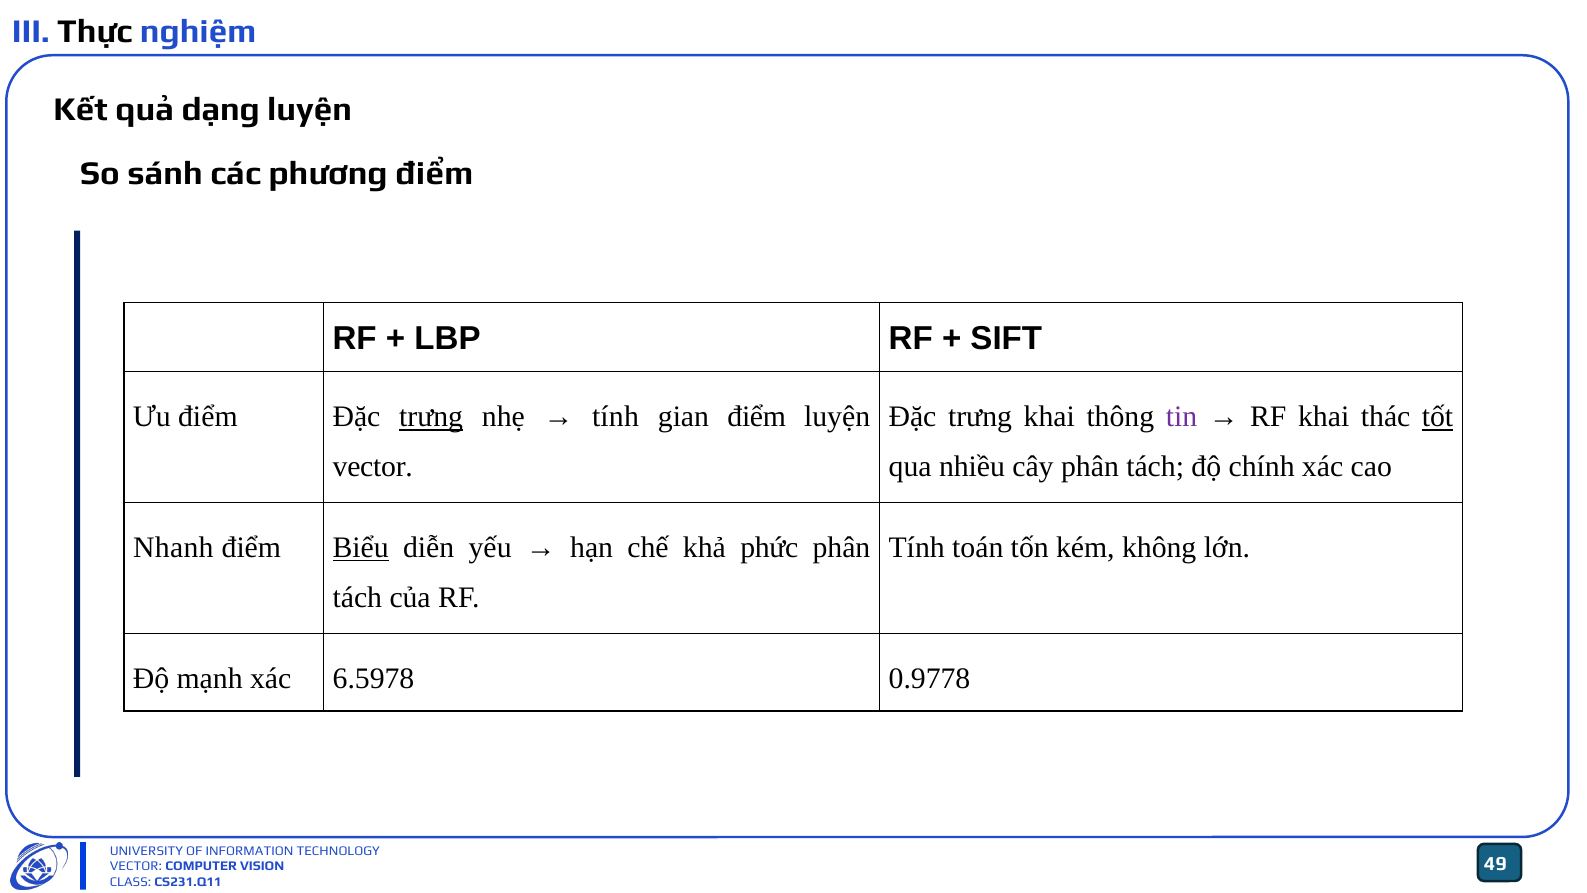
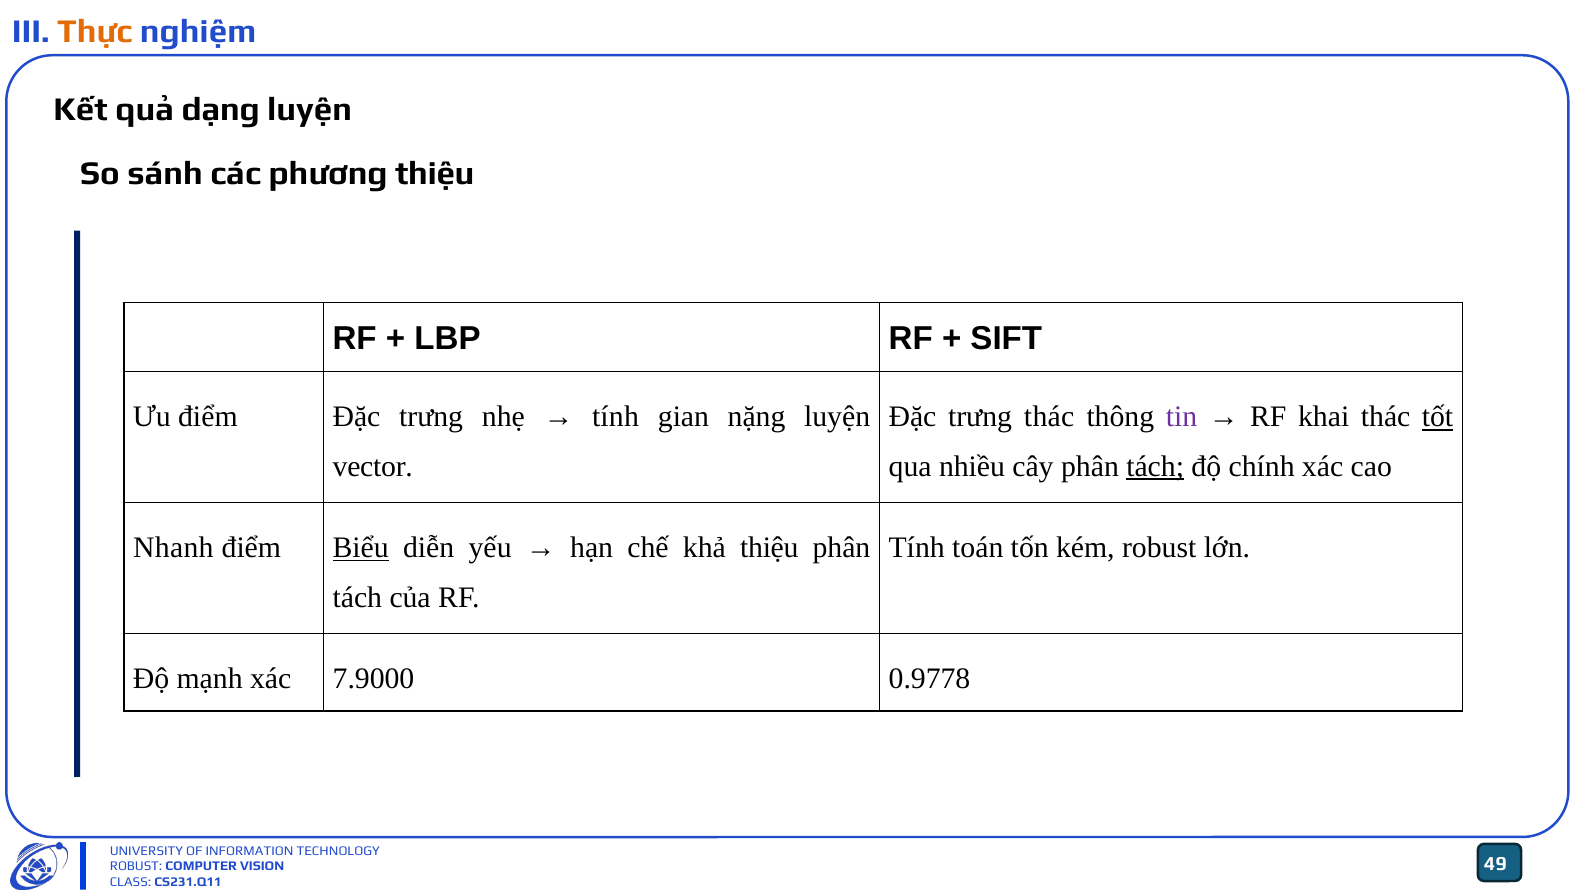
Thực colour: black -> orange
phương điểm: điểm -> thiệu
trưng at (431, 417) underline: present -> none
gian điểm: điểm -> nặng
trưng khai: khai -> thác
tách at (1155, 466) underline: none -> present
khả phức: phức -> thiệu
kém không: không -> robust
6.5978: 6.5978 -> 7.9000
VECTOR at (136, 866): VECTOR -> ROBUST
